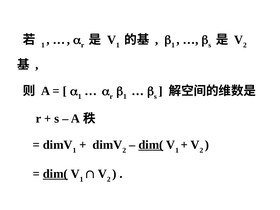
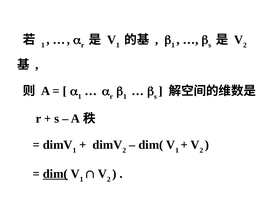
dim( at (151, 145) underline: present -> none
